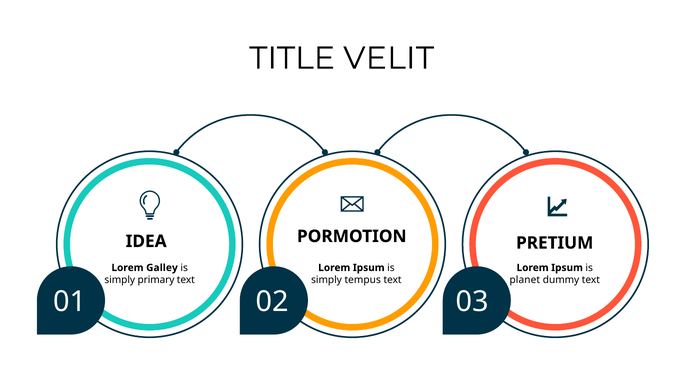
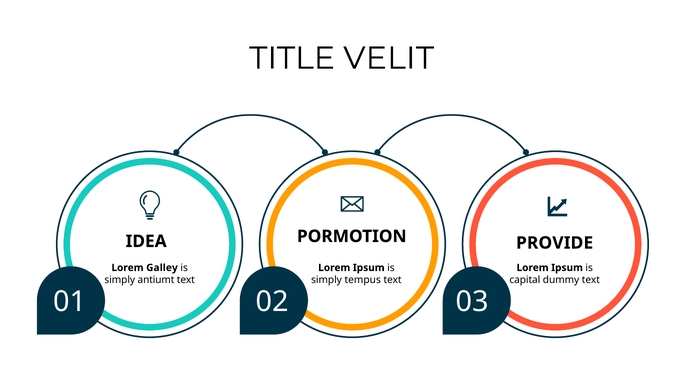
PRETIUM: PRETIUM -> PROVIDE
primary: primary -> antiumt
planet: planet -> capital
